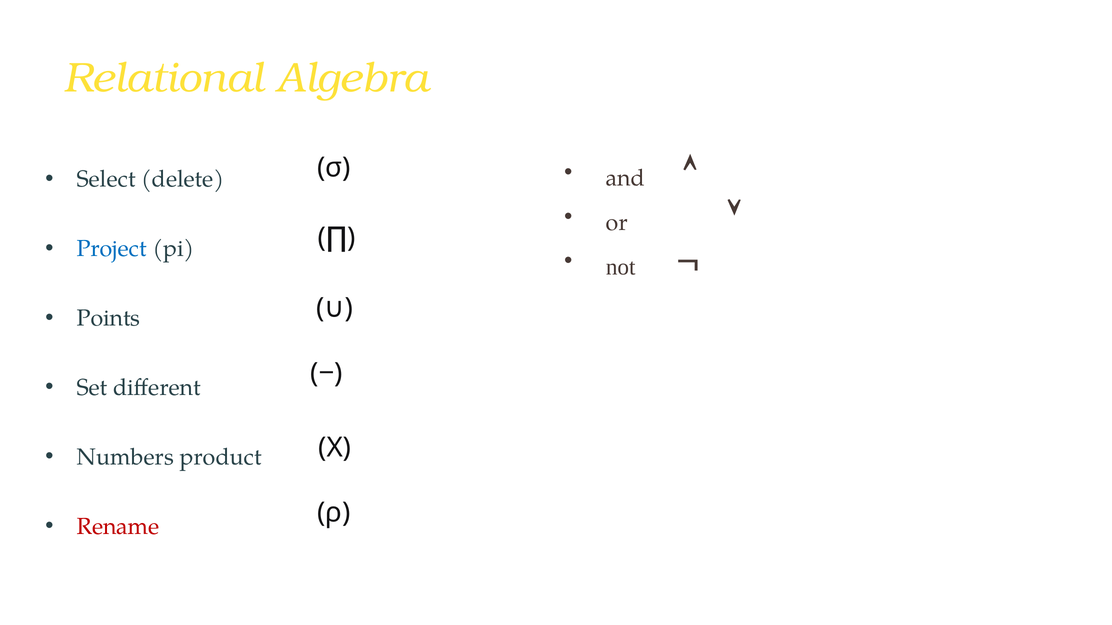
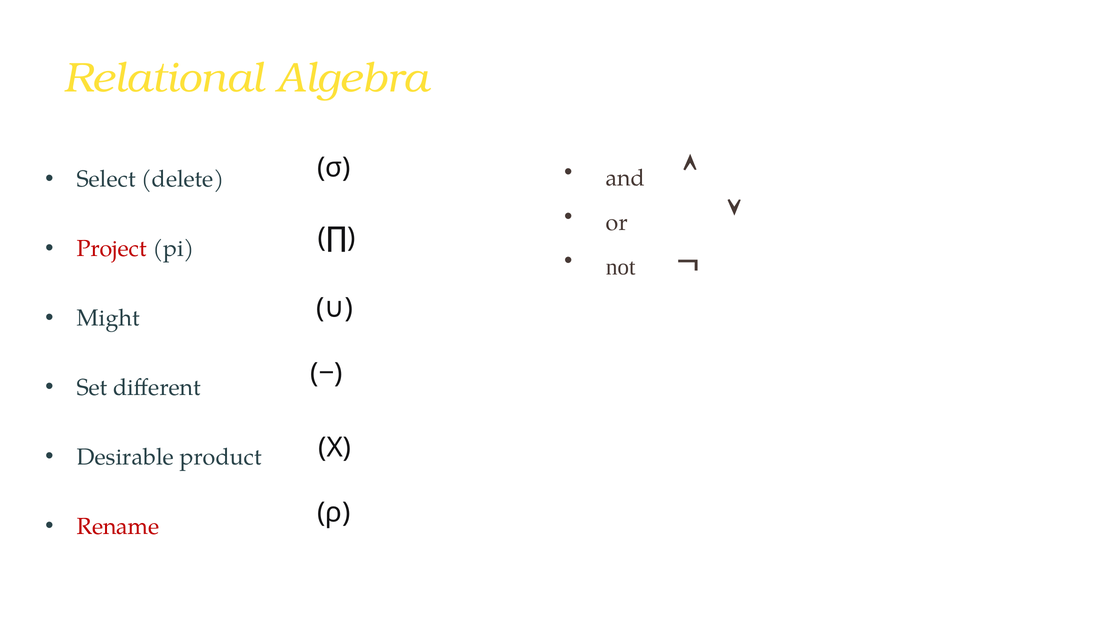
Project colour: blue -> red
Points: Points -> Might
Numbers: Numbers -> Desirable
